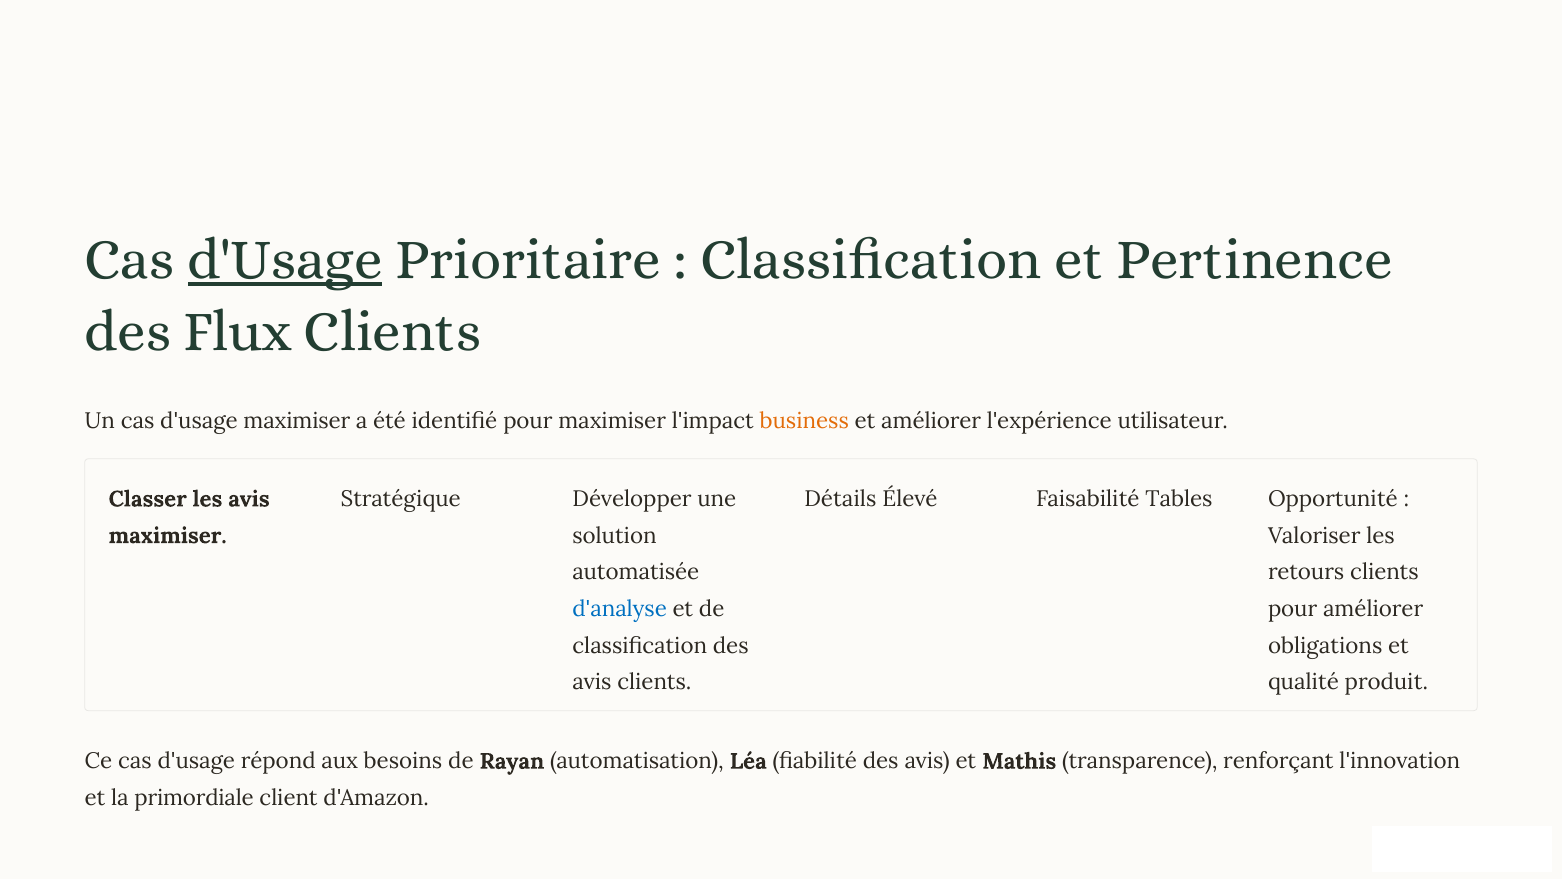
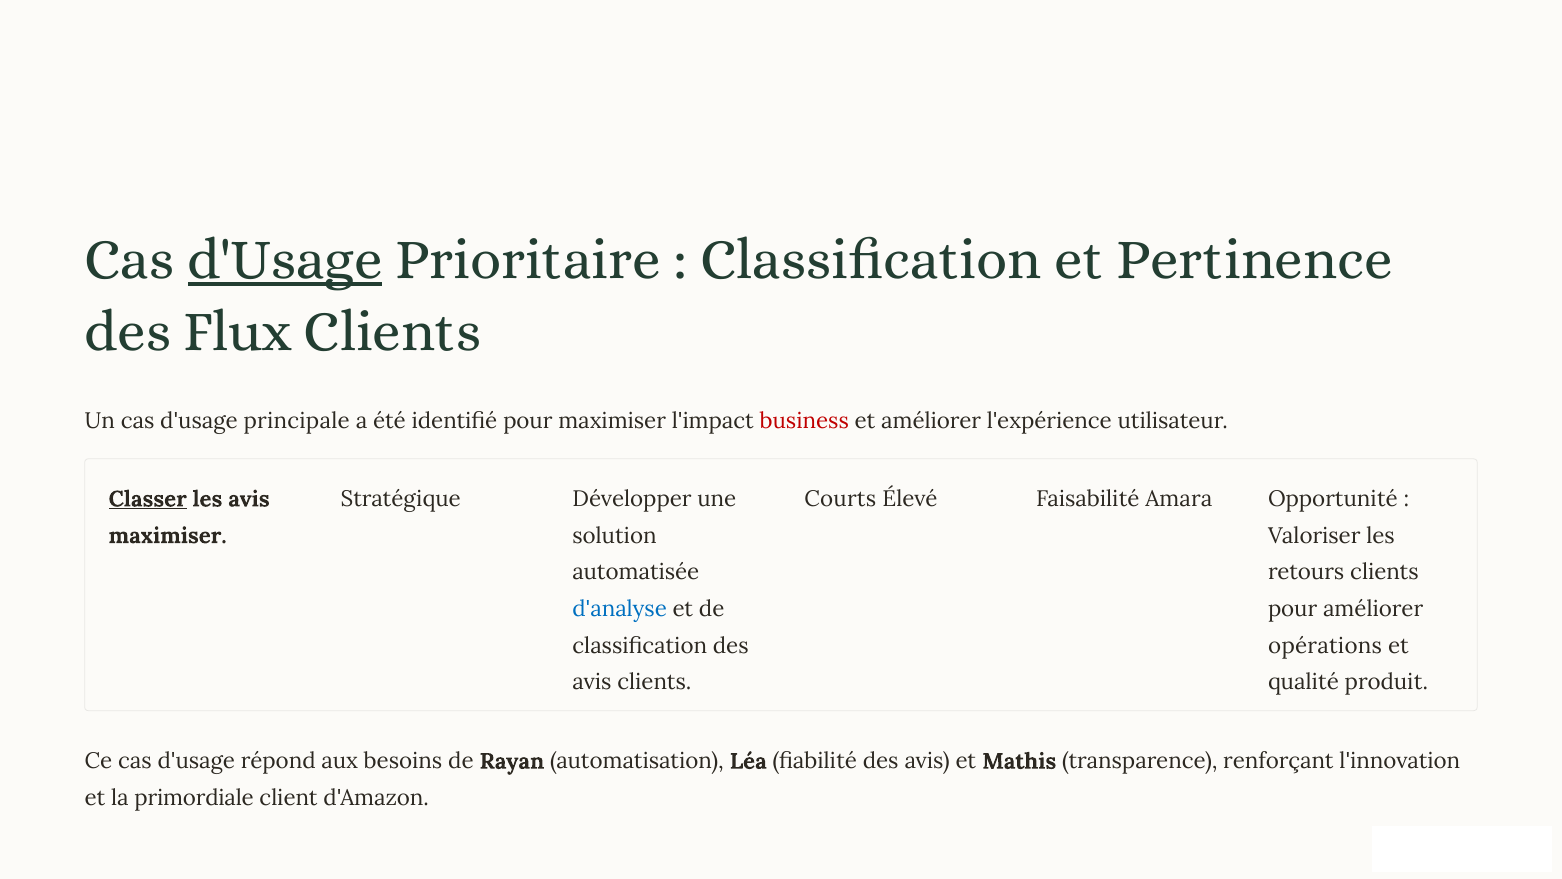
d'usage maximiser: maximiser -> principale
business colour: orange -> red
Classer underline: none -> present
Détails: Détails -> Courts
Tables: Tables -> Amara
obligations: obligations -> opérations
